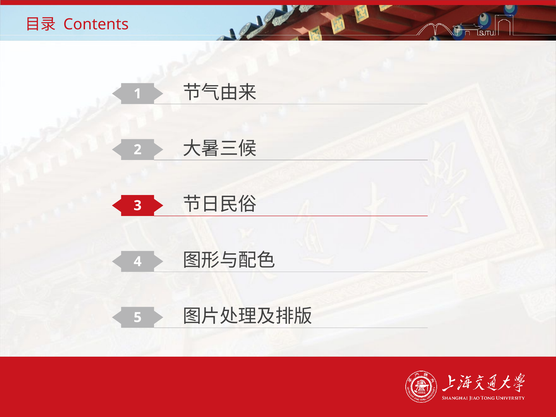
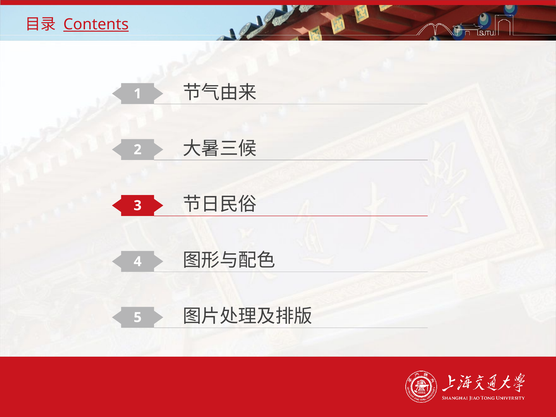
Contents underline: none -> present
